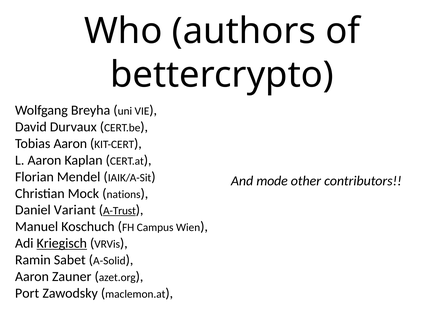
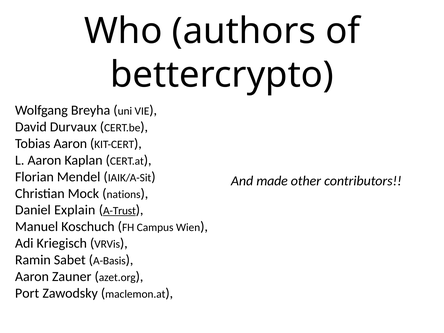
mode: mode -> made
Variant: Variant -> Explain
Kriegisch underline: present -> none
A-Solid: A-Solid -> A-Basis
